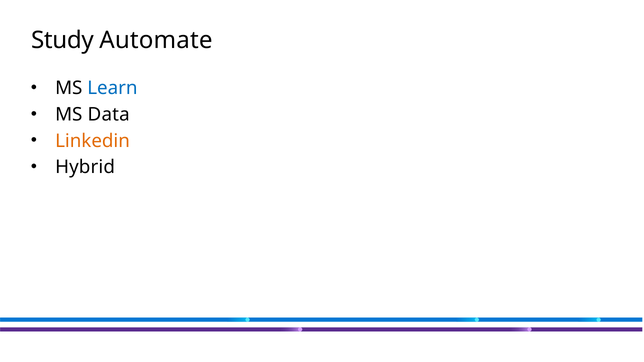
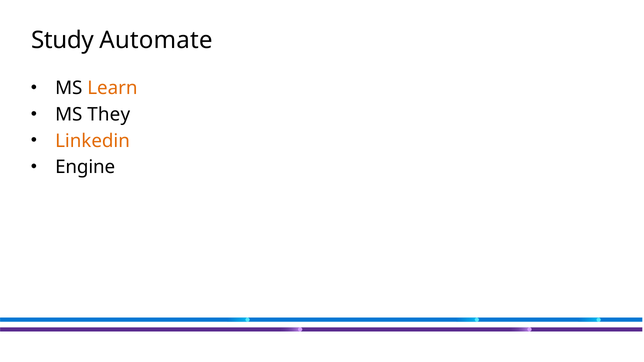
Learn colour: blue -> orange
Data: Data -> They
Hybrid: Hybrid -> Engine
